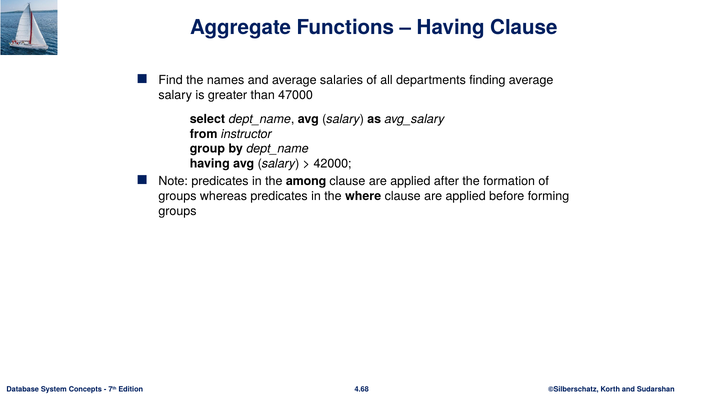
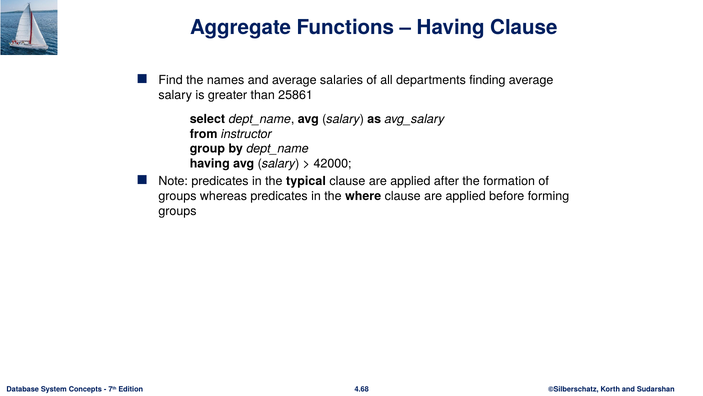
47000: 47000 -> 25861
among: among -> typical
